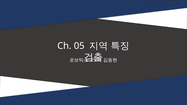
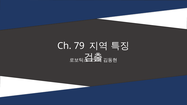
05: 05 -> 79
